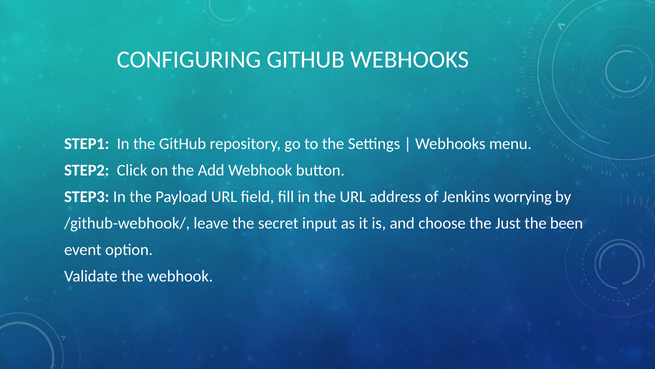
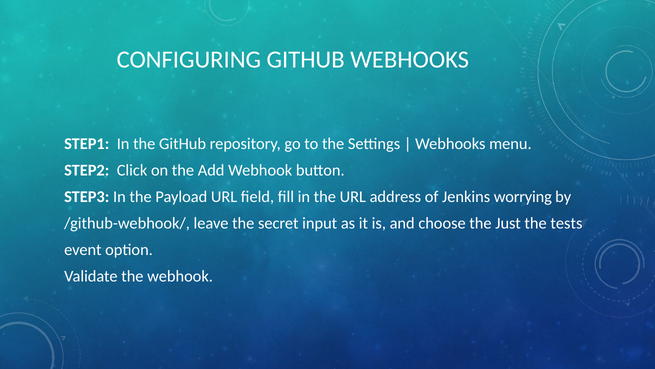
been: been -> tests
